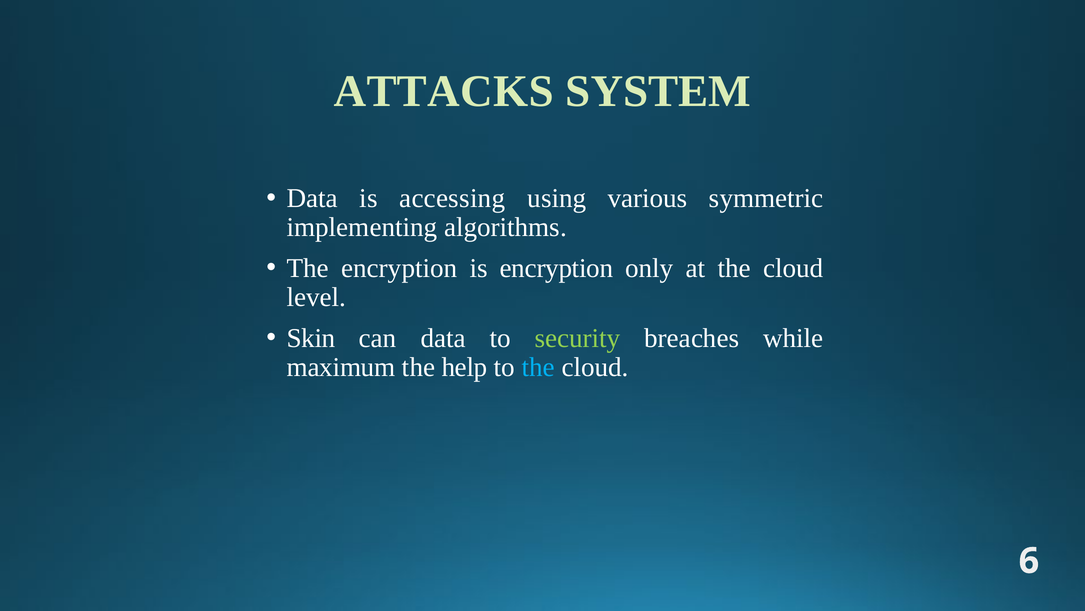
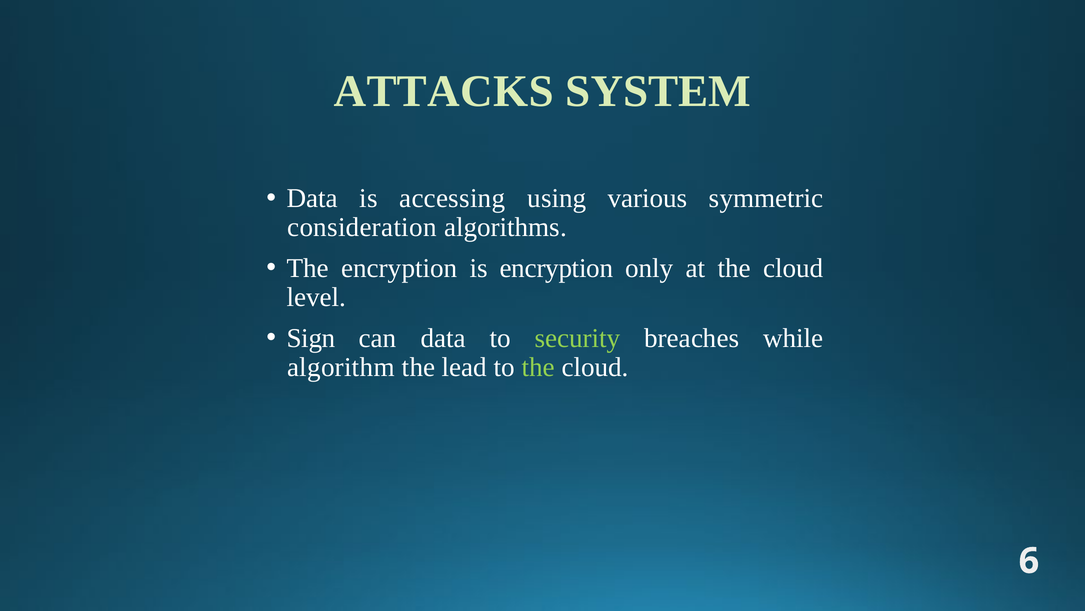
implementing: implementing -> consideration
Skin: Skin -> Sign
maximum: maximum -> algorithm
help: help -> lead
the at (538, 367) colour: light blue -> light green
